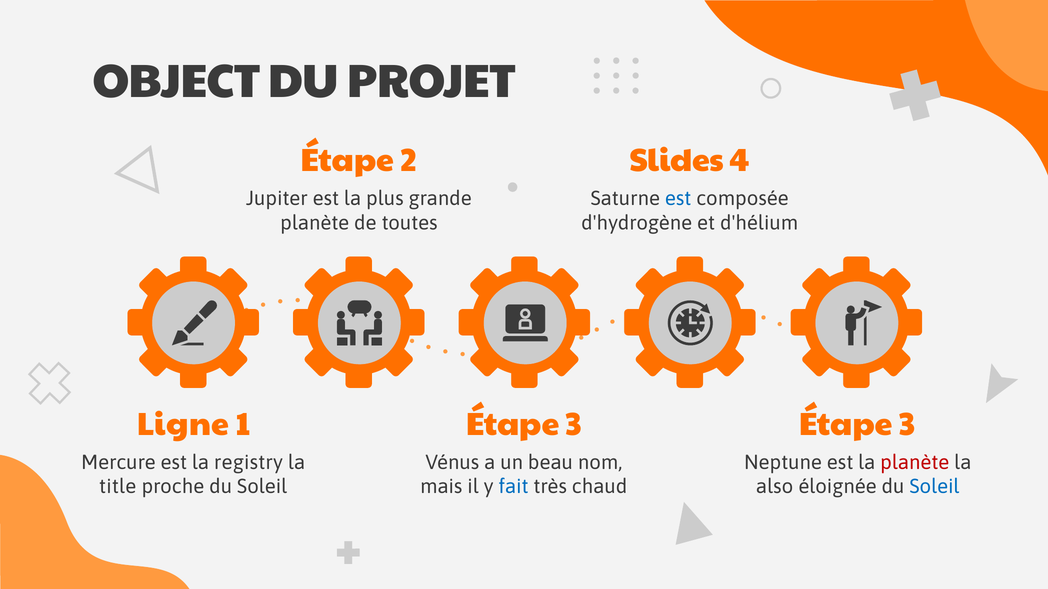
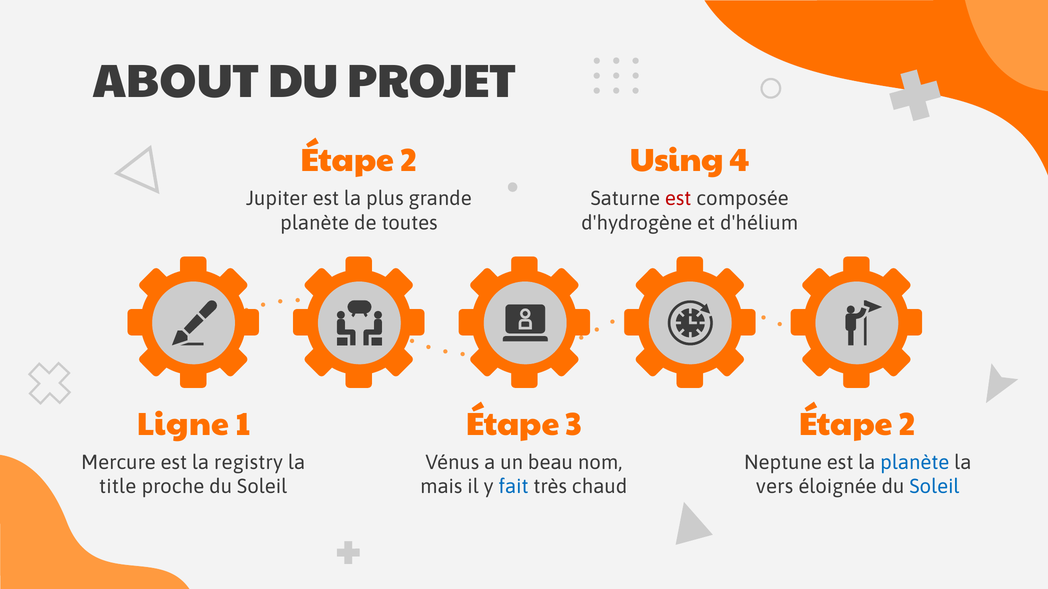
OBJECT: OBJECT -> ABOUT
Slides: Slides -> Using
est at (678, 199) colour: blue -> red
3 at (907, 425): 3 -> 2
planète at (915, 463) colour: red -> blue
also: also -> vers
